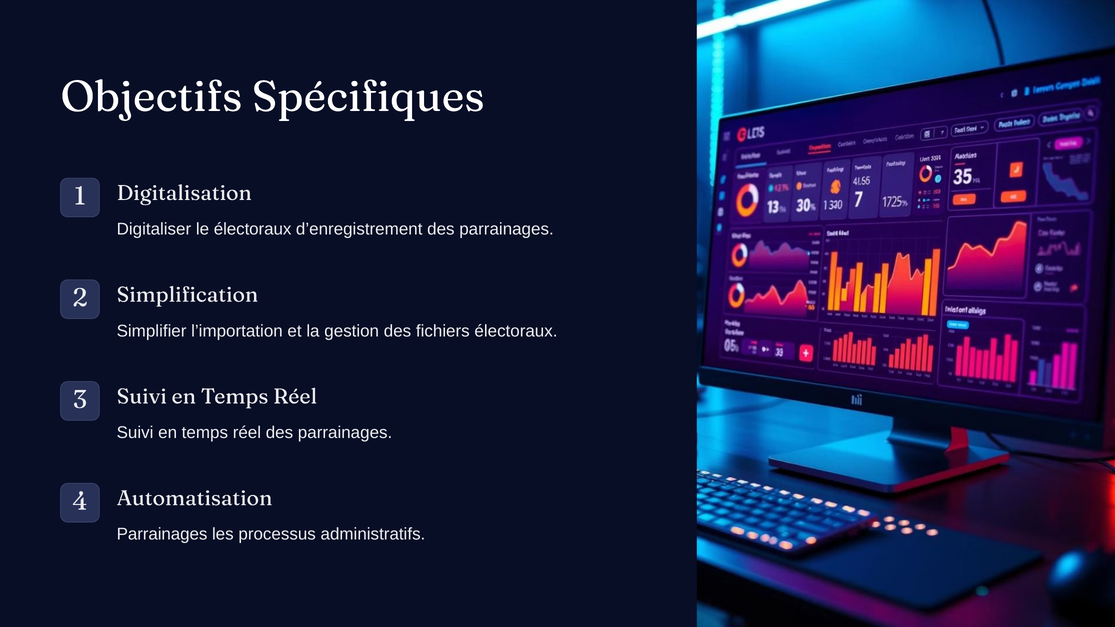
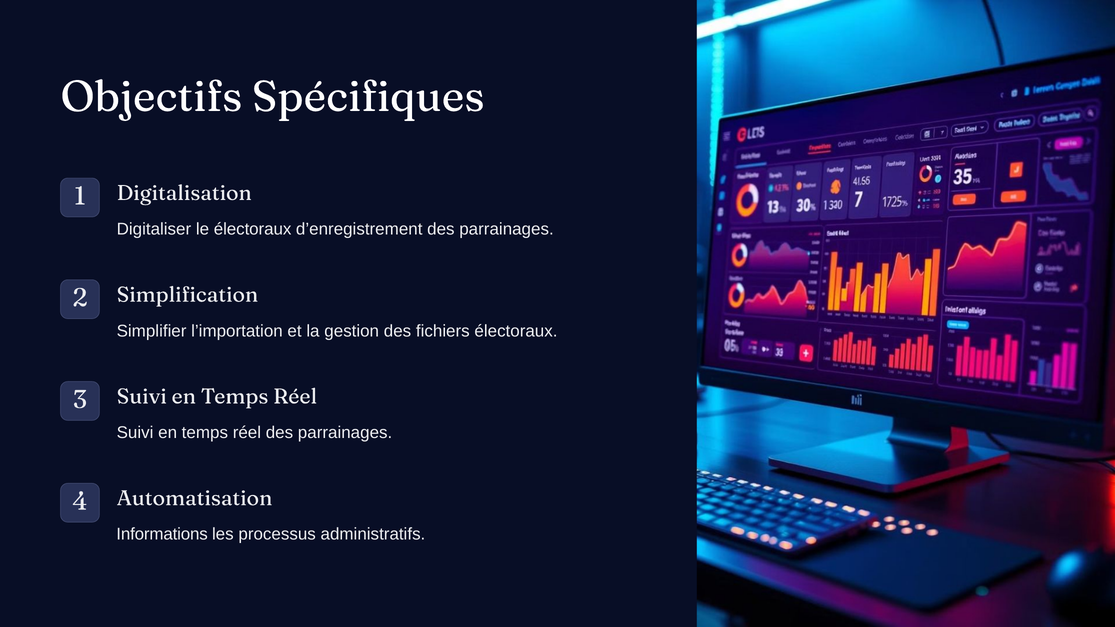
Parrainages at (162, 535): Parrainages -> Informations
